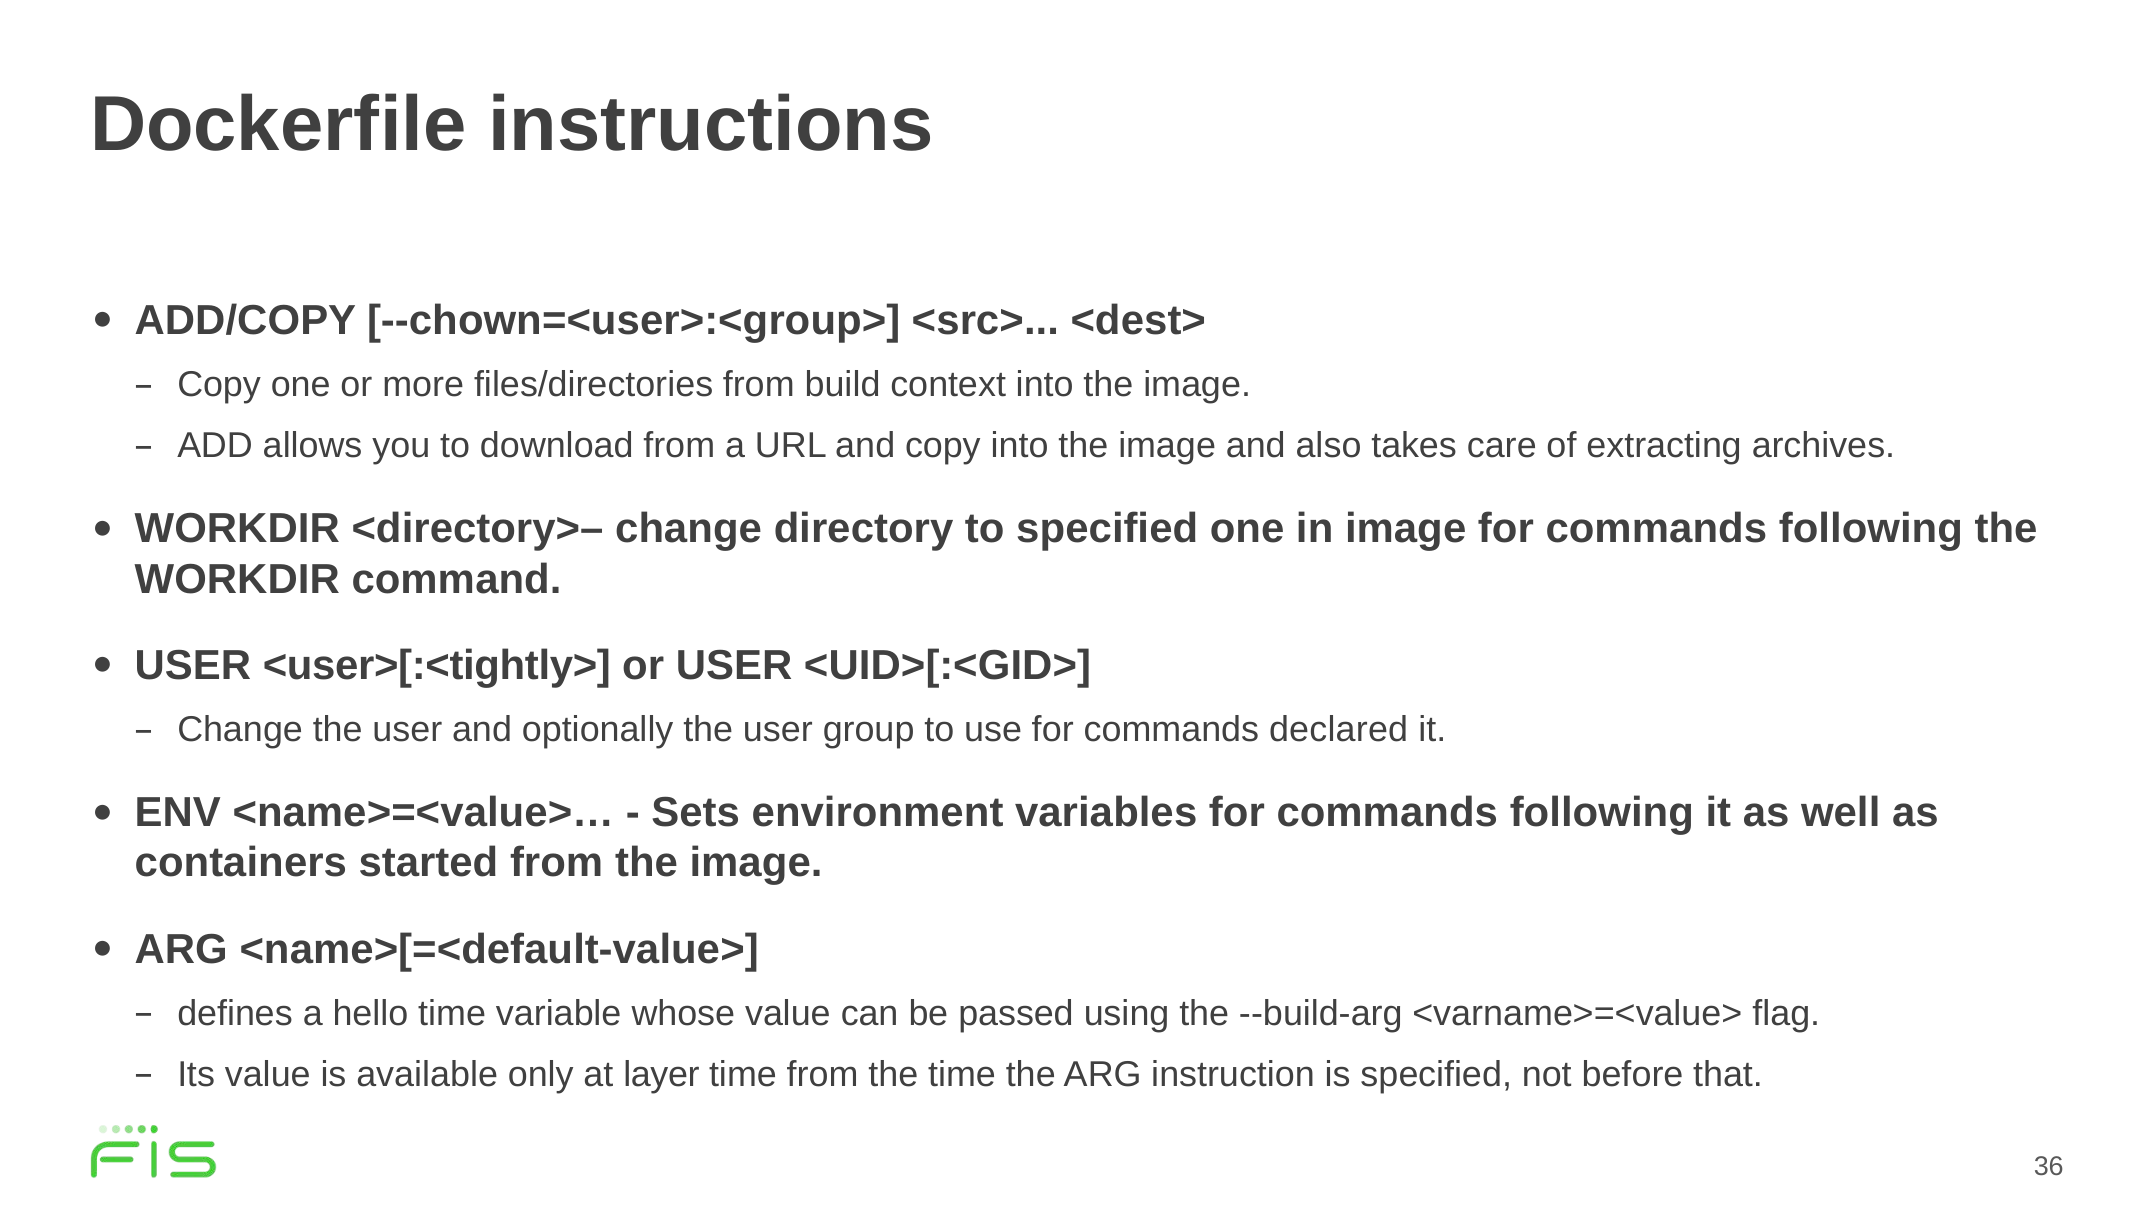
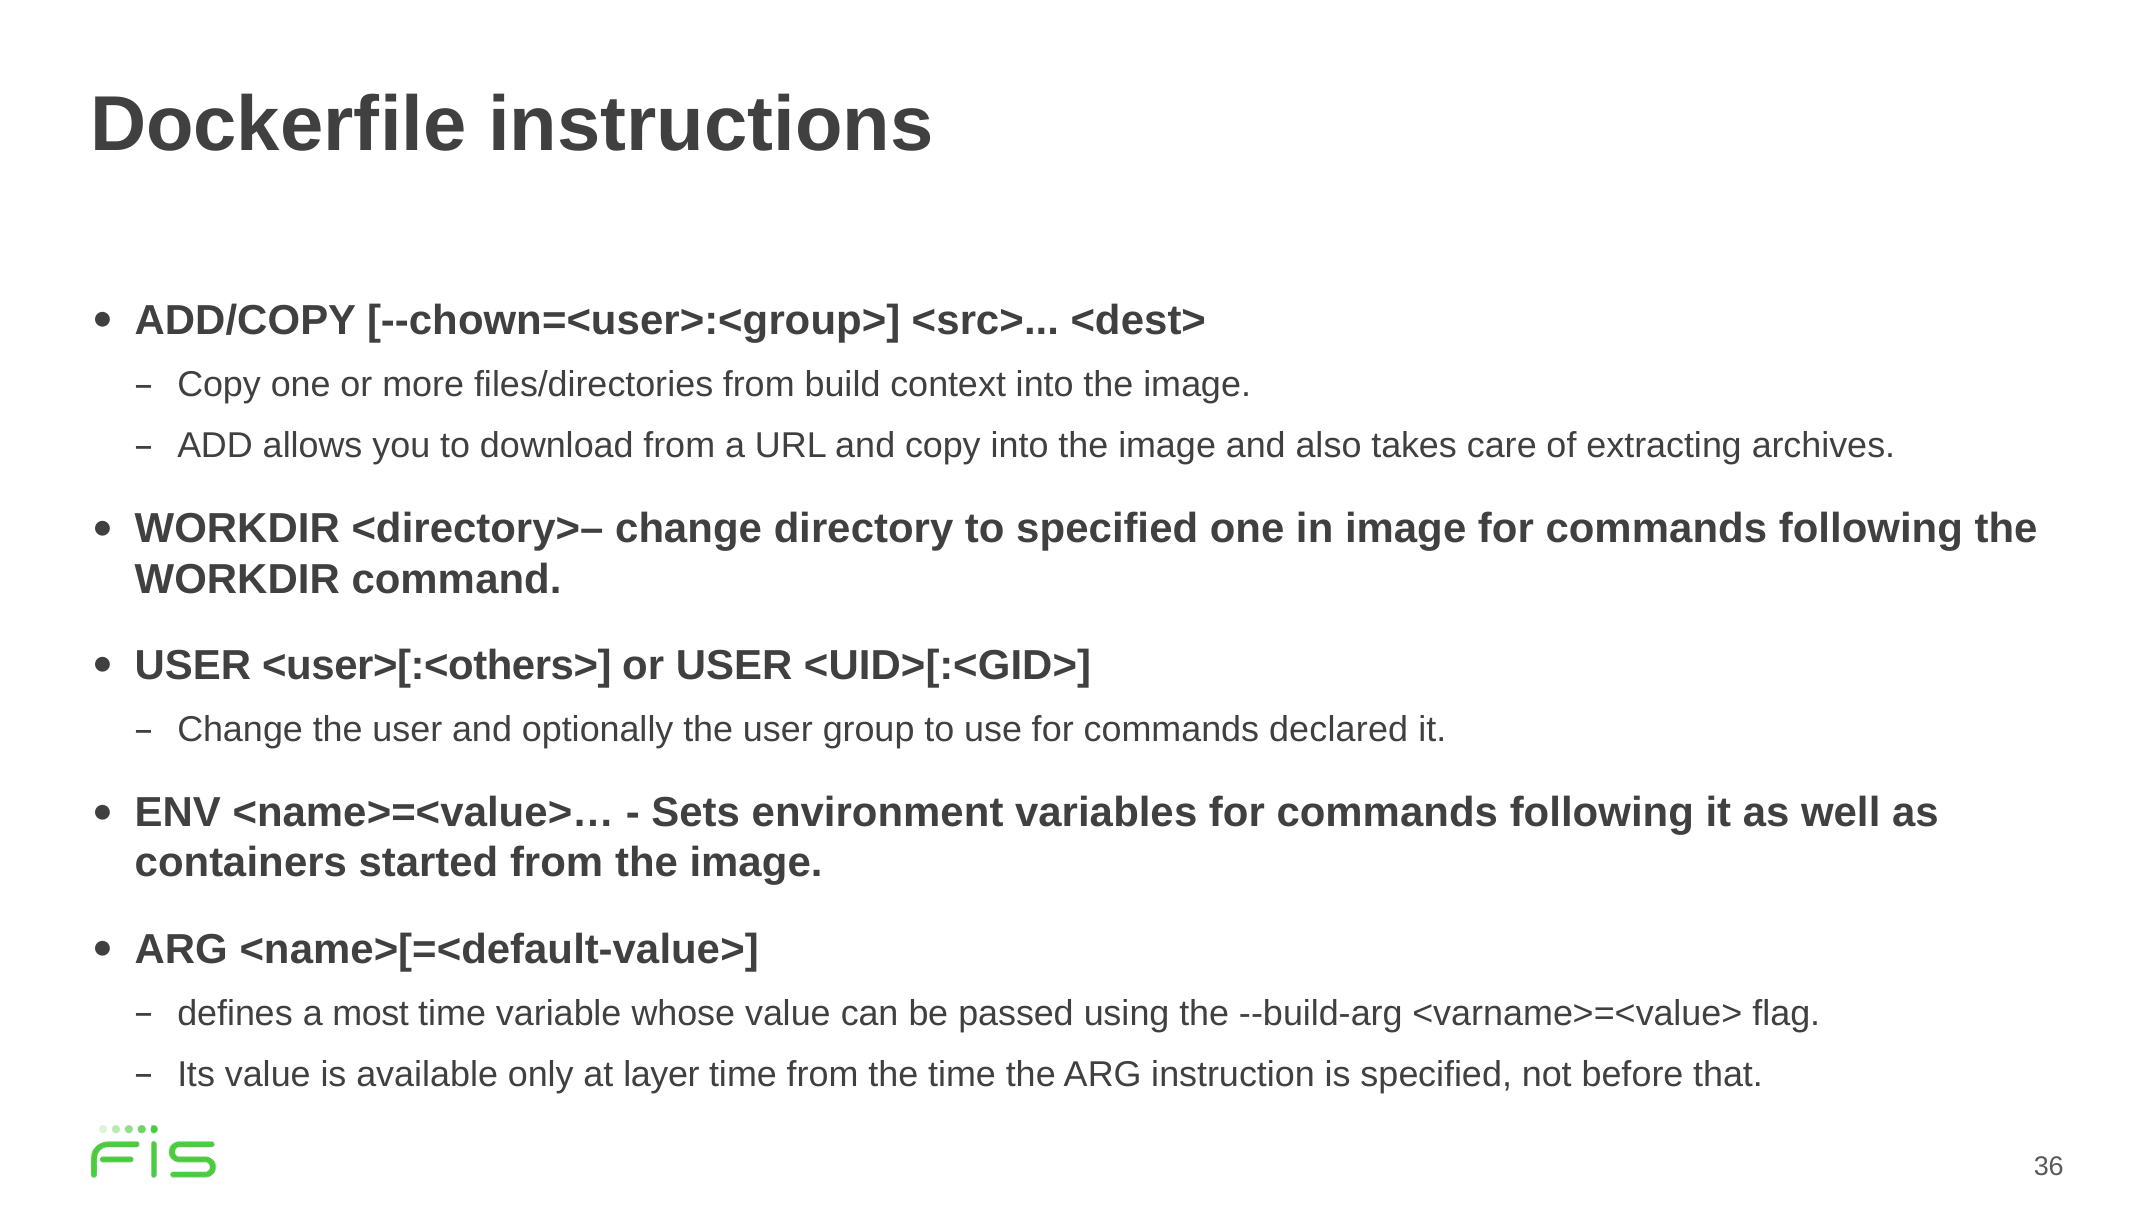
<user>[:<tightly>: <user>[:<tightly> -> <user>[:<others>
hello: hello -> most
